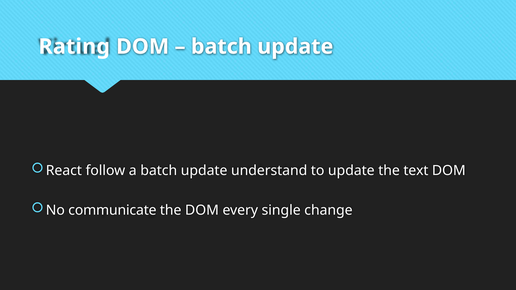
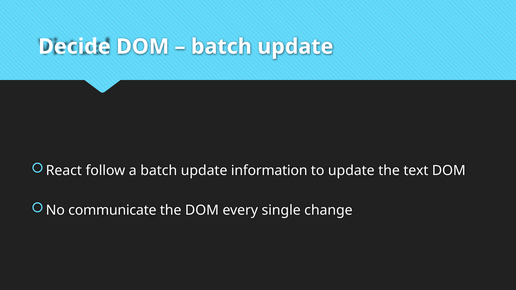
Rating: Rating -> Decide
understand: understand -> information
